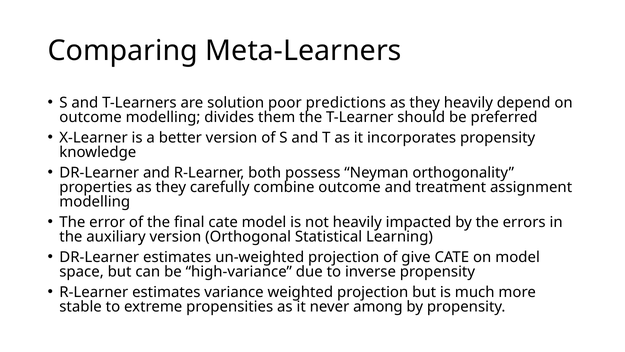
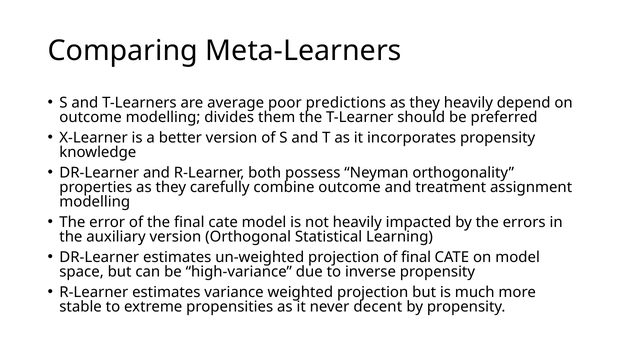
solution: solution -> average
of give: give -> final
among: among -> decent
